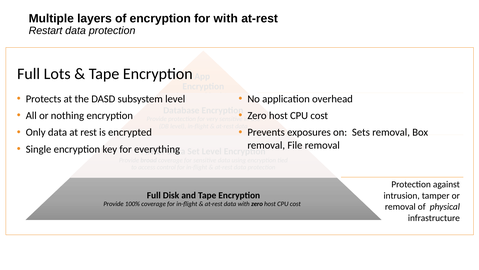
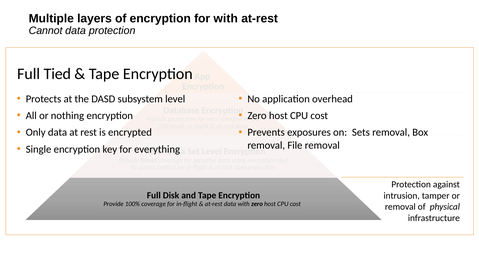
Restart: Restart -> Cannot
Full Lots: Lots -> Tied
